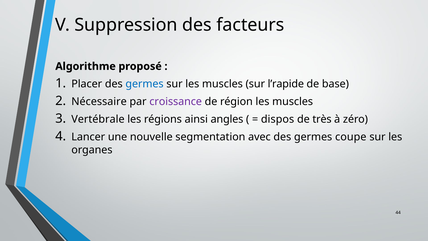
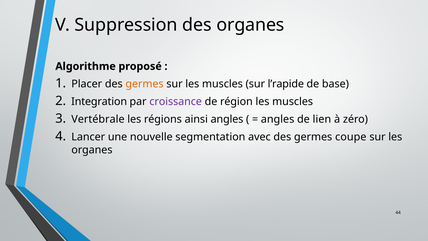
des facteurs: facteurs -> organes
germes at (145, 84) colour: blue -> orange
Nécessaire: Nécessaire -> Integration
dispos at (278, 119): dispos -> angles
très: très -> lien
